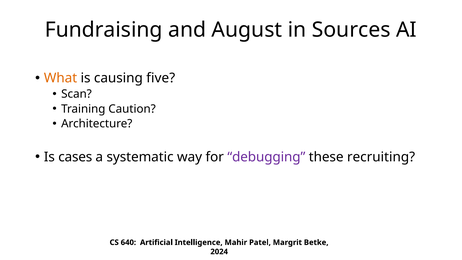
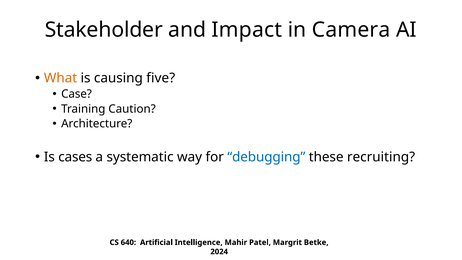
Fundraising: Fundraising -> Stakeholder
August: August -> Impact
Sources: Sources -> Camera
Scan: Scan -> Case
debugging colour: purple -> blue
